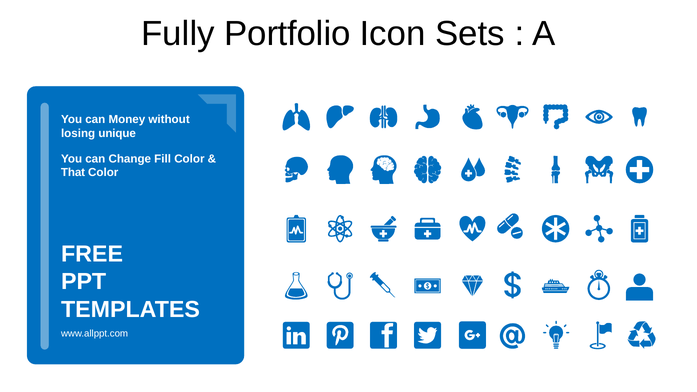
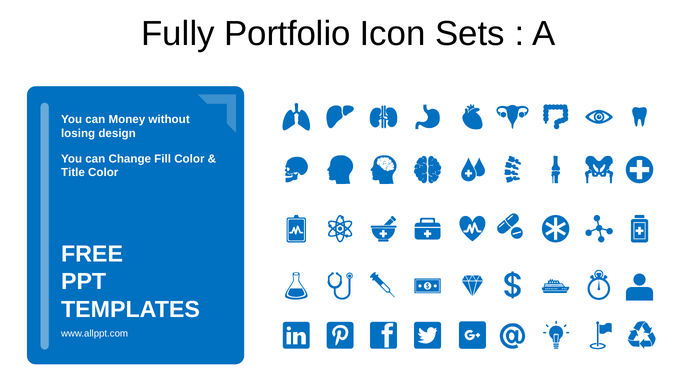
unique: unique -> design
That: That -> Title
